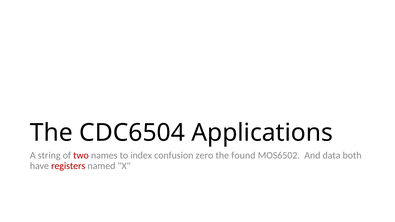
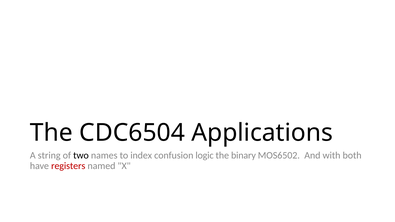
two colour: red -> black
zero: zero -> logic
found: found -> binary
data: data -> with
